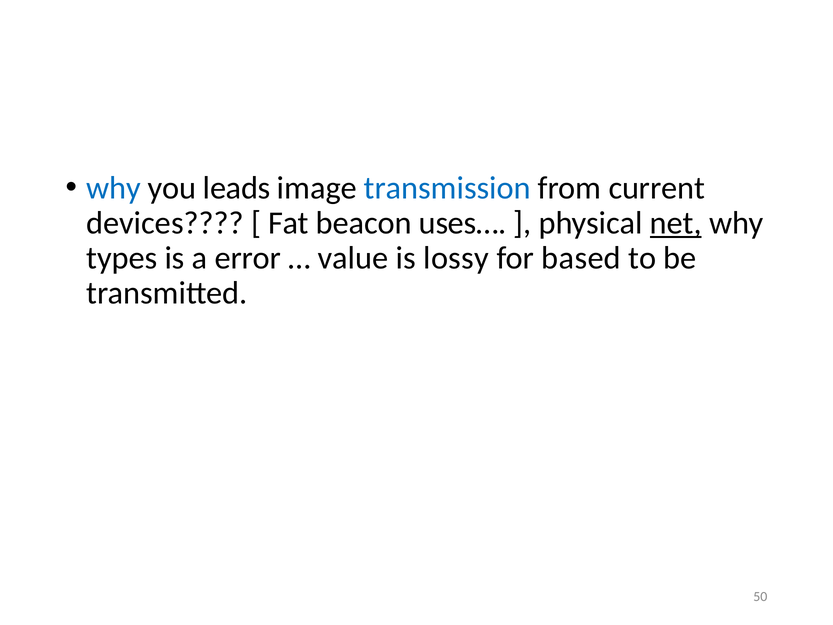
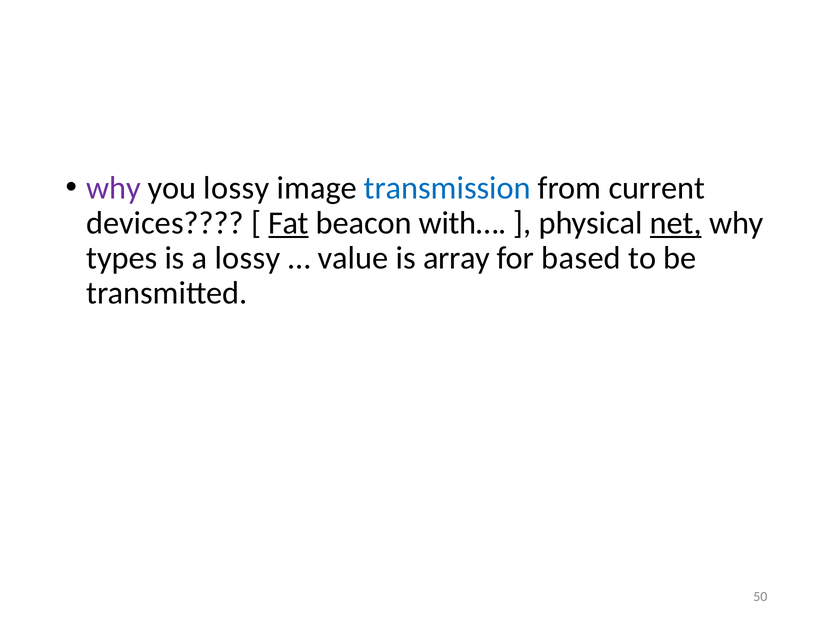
why at (114, 188) colour: blue -> purple
you leads: leads -> lossy
Fat underline: none -> present
uses…: uses… -> with…
a error: error -> lossy
lossy: lossy -> array
